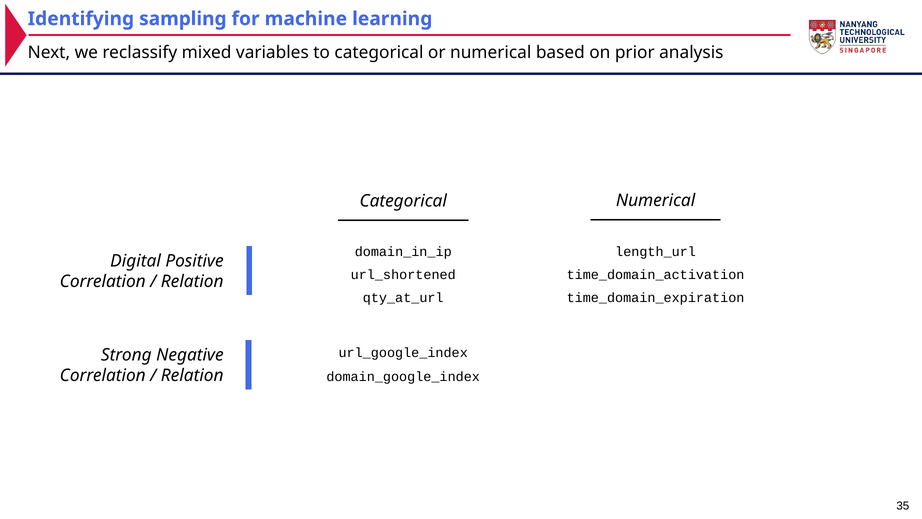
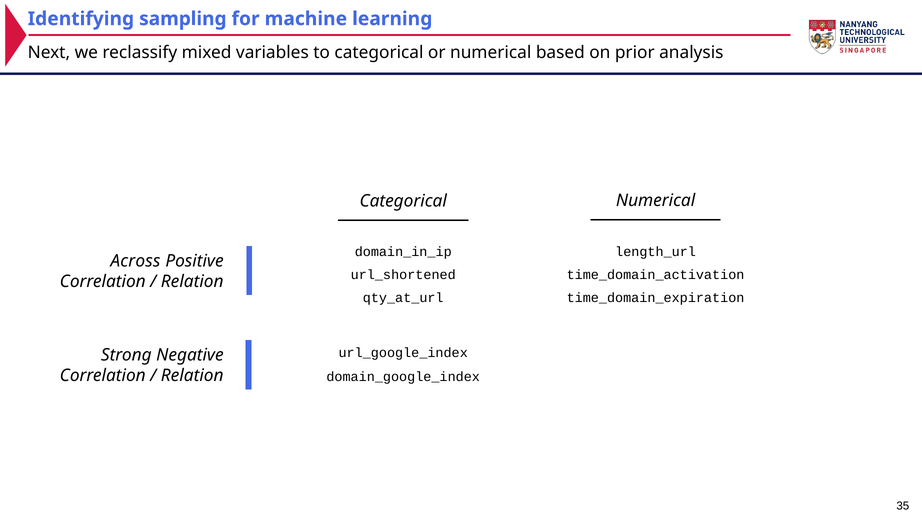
Digital: Digital -> Across
